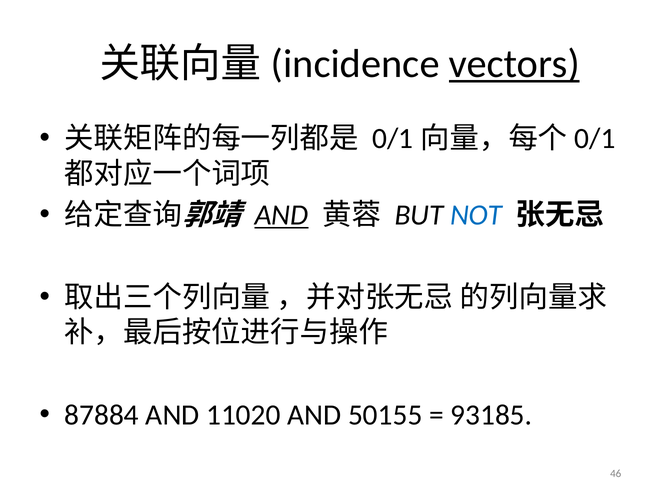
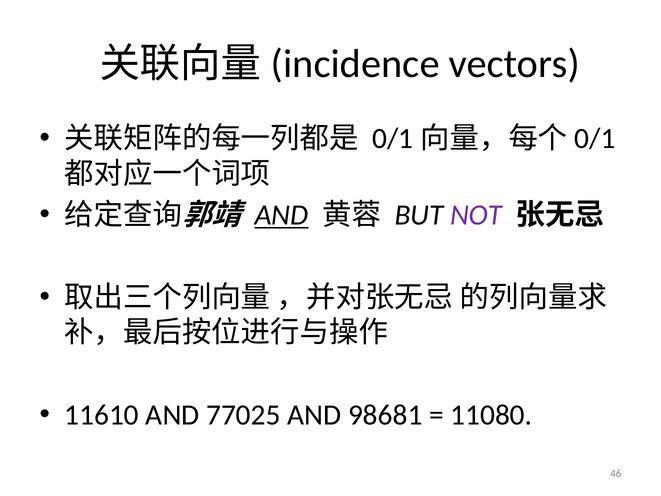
vectors underline: present -> none
NOT colour: blue -> purple
87884: 87884 -> 11610
11020: 11020 -> 77025
50155: 50155 -> 98681
93185: 93185 -> 11080
